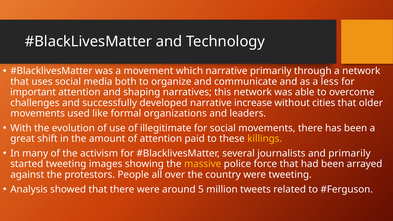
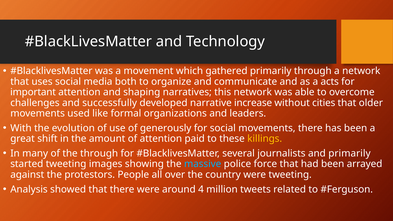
which narrative: narrative -> gathered
less: less -> acts
illegitimate: illegitimate -> generously
the activism: activism -> through
massive colour: yellow -> light blue
5: 5 -> 4
